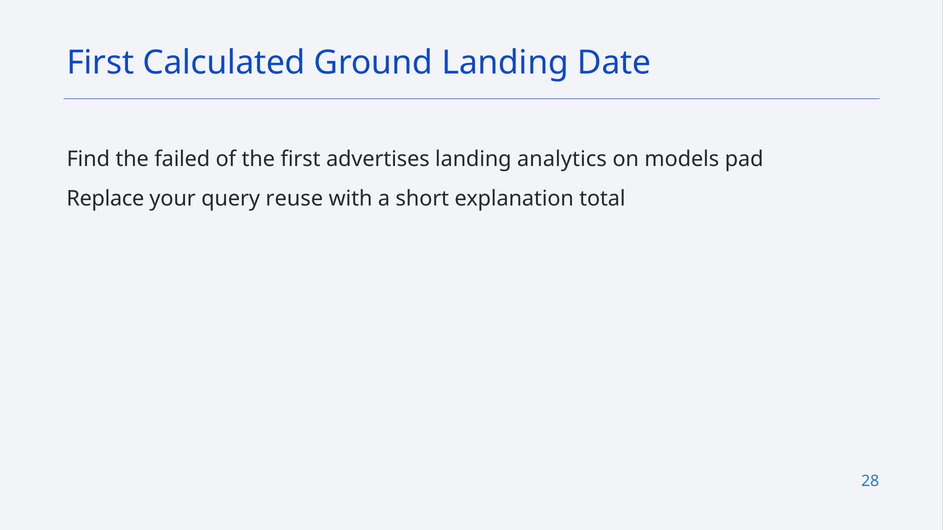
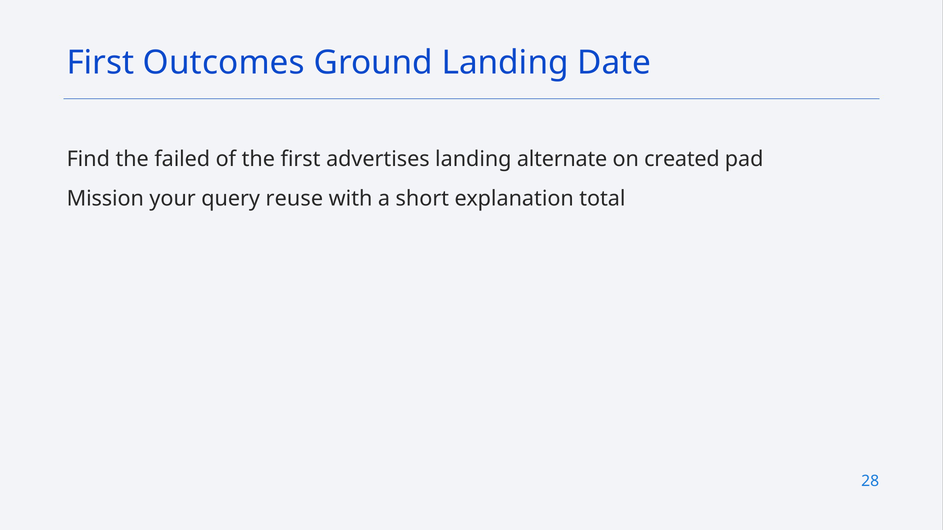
Calculated: Calculated -> Outcomes
analytics: analytics -> alternate
models: models -> created
Replace: Replace -> Mission
